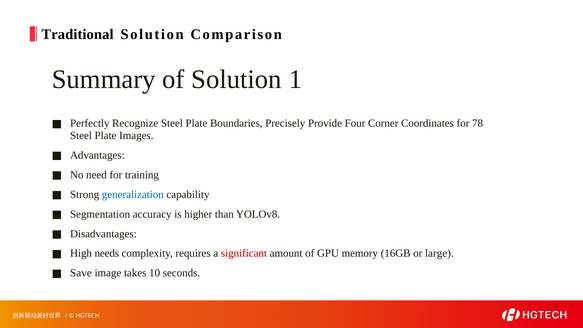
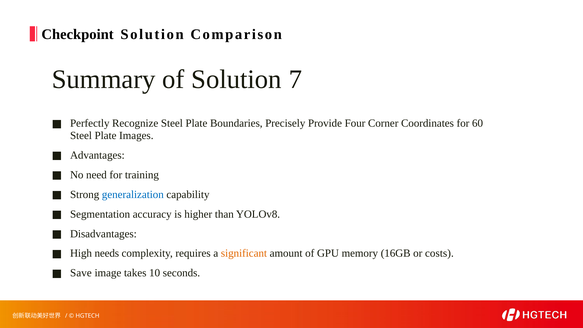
Traditional: Traditional -> Checkpoint
1: 1 -> 7
78: 78 -> 60
significant colour: red -> orange
large: large -> costs
